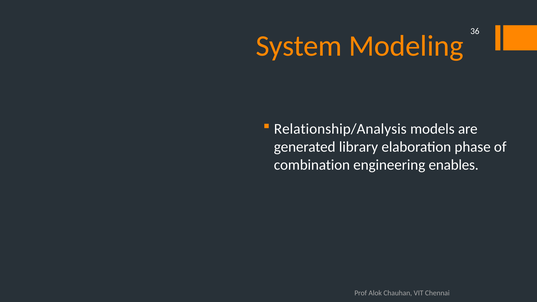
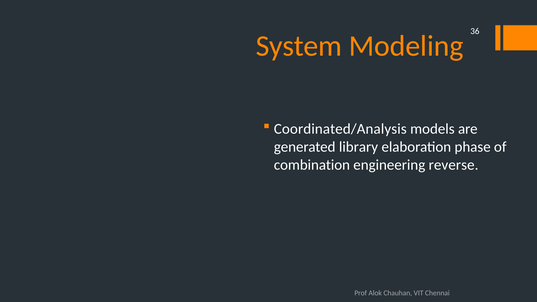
Relationship/Analysis: Relationship/Analysis -> Coordinated/Analysis
enables: enables -> reverse
